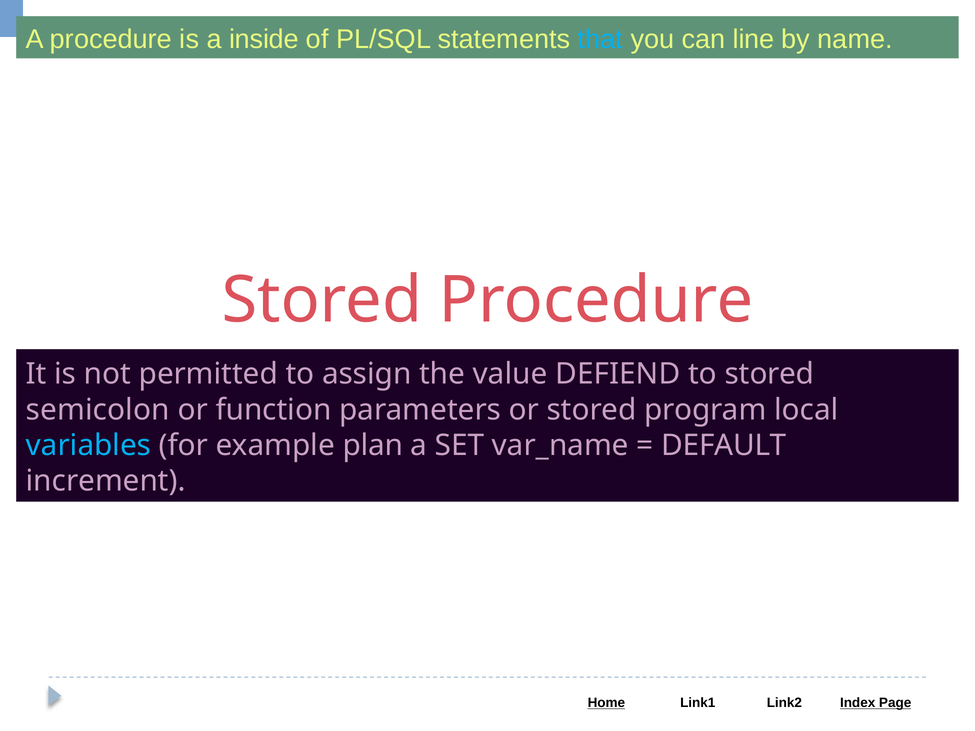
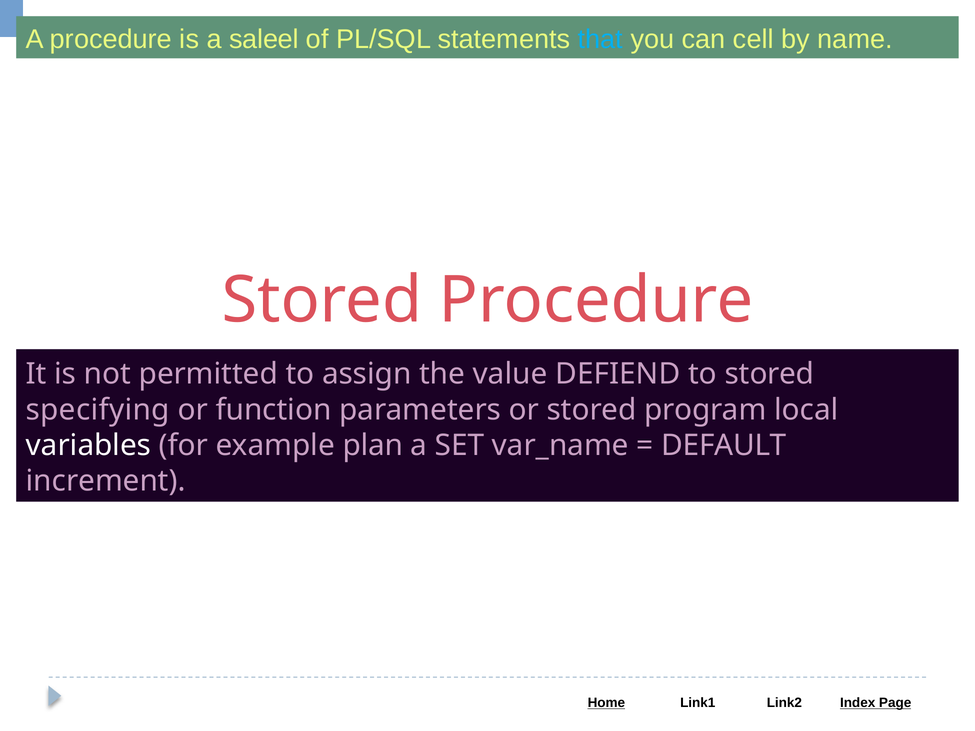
inside: inside -> saleel
line: line -> cell
semicolon: semicolon -> specifying
variables colour: light blue -> white
